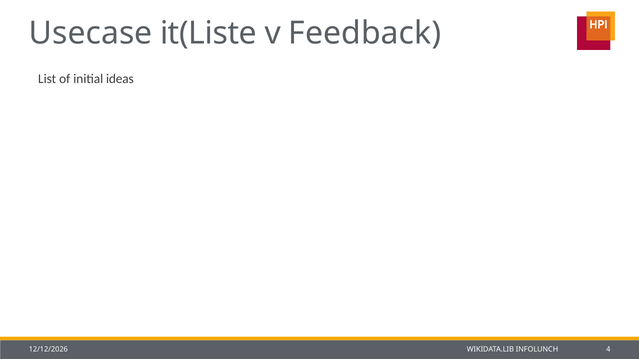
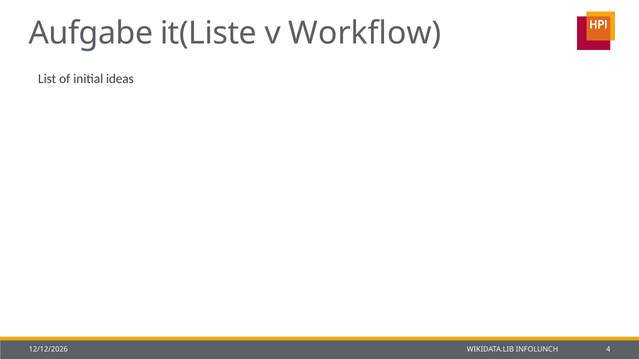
Usecase: Usecase -> Aufgabe
Feedback: Feedback -> Workflow
